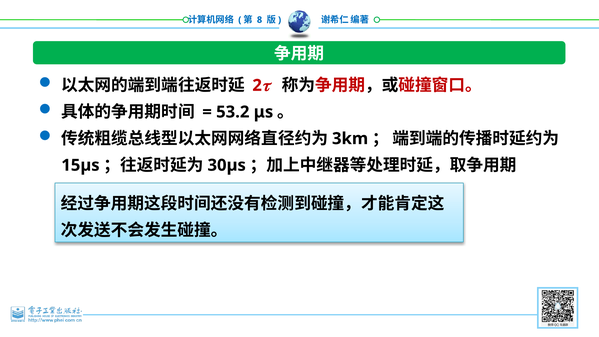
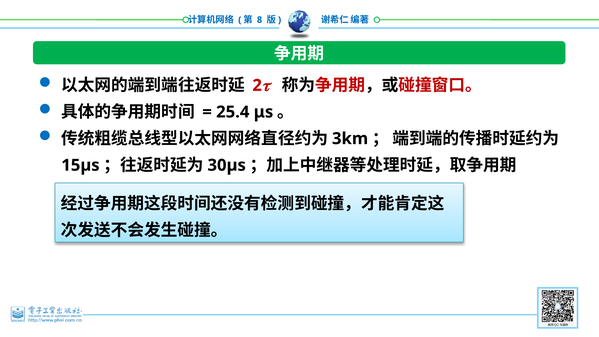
53.2: 53.2 -> 25.4
